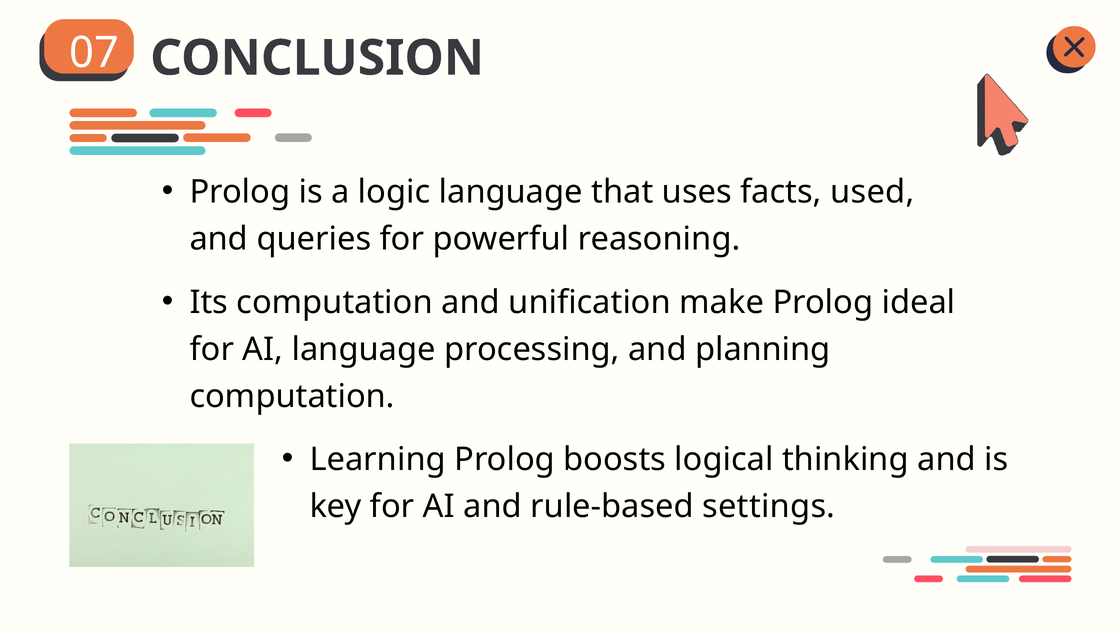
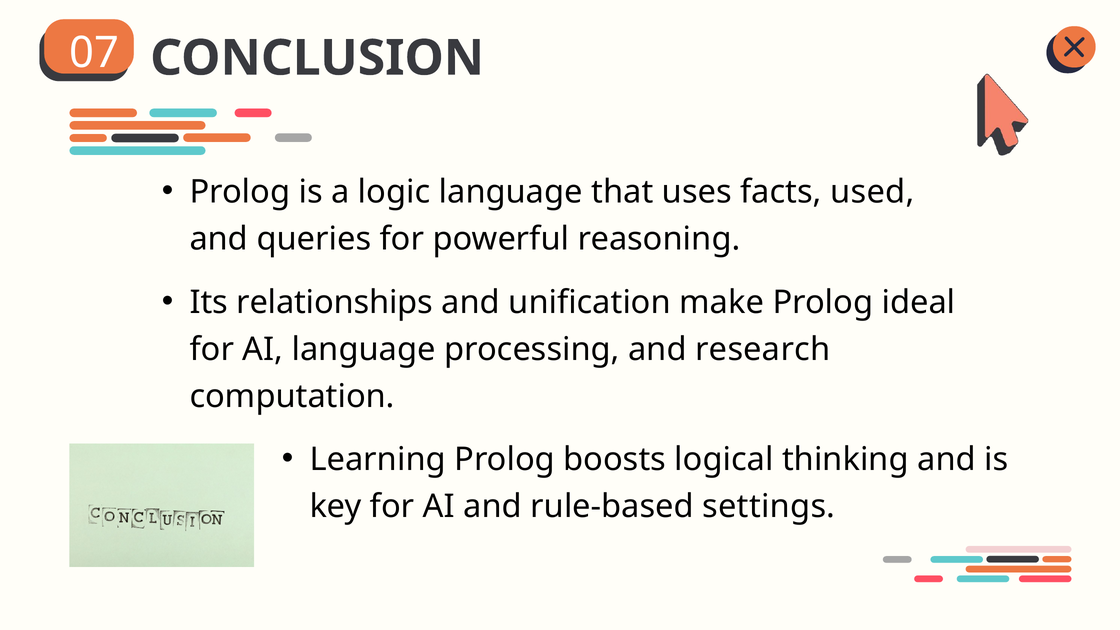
Its computation: computation -> relationships
planning: planning -> research
